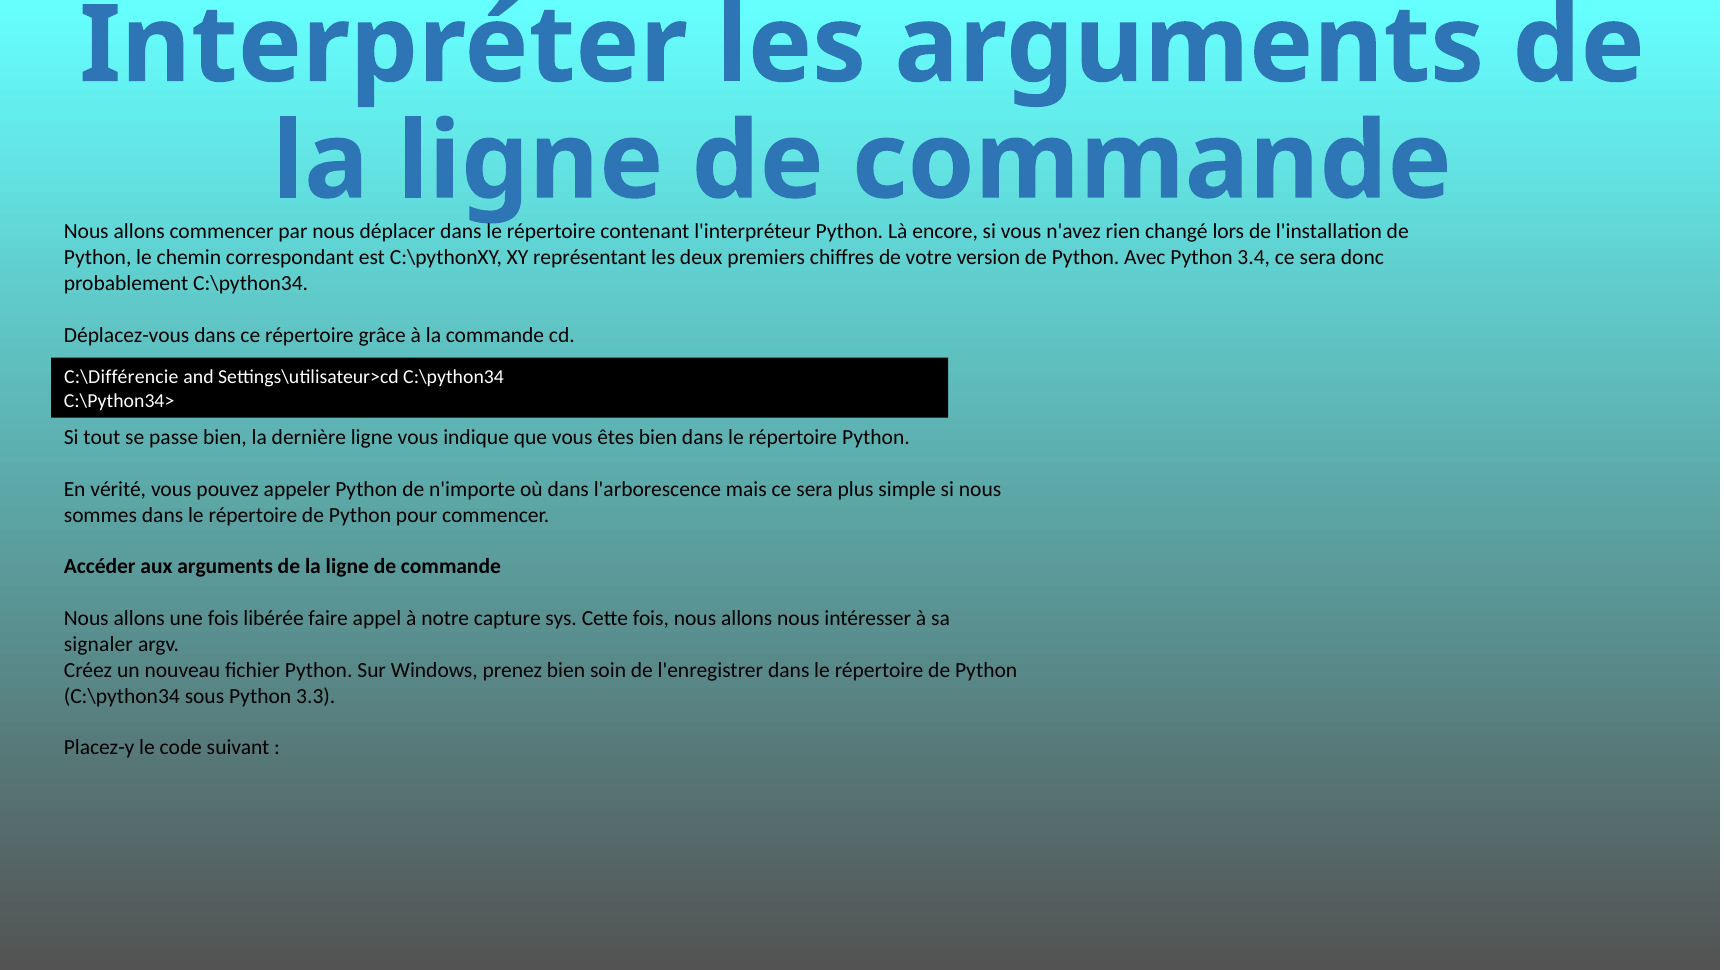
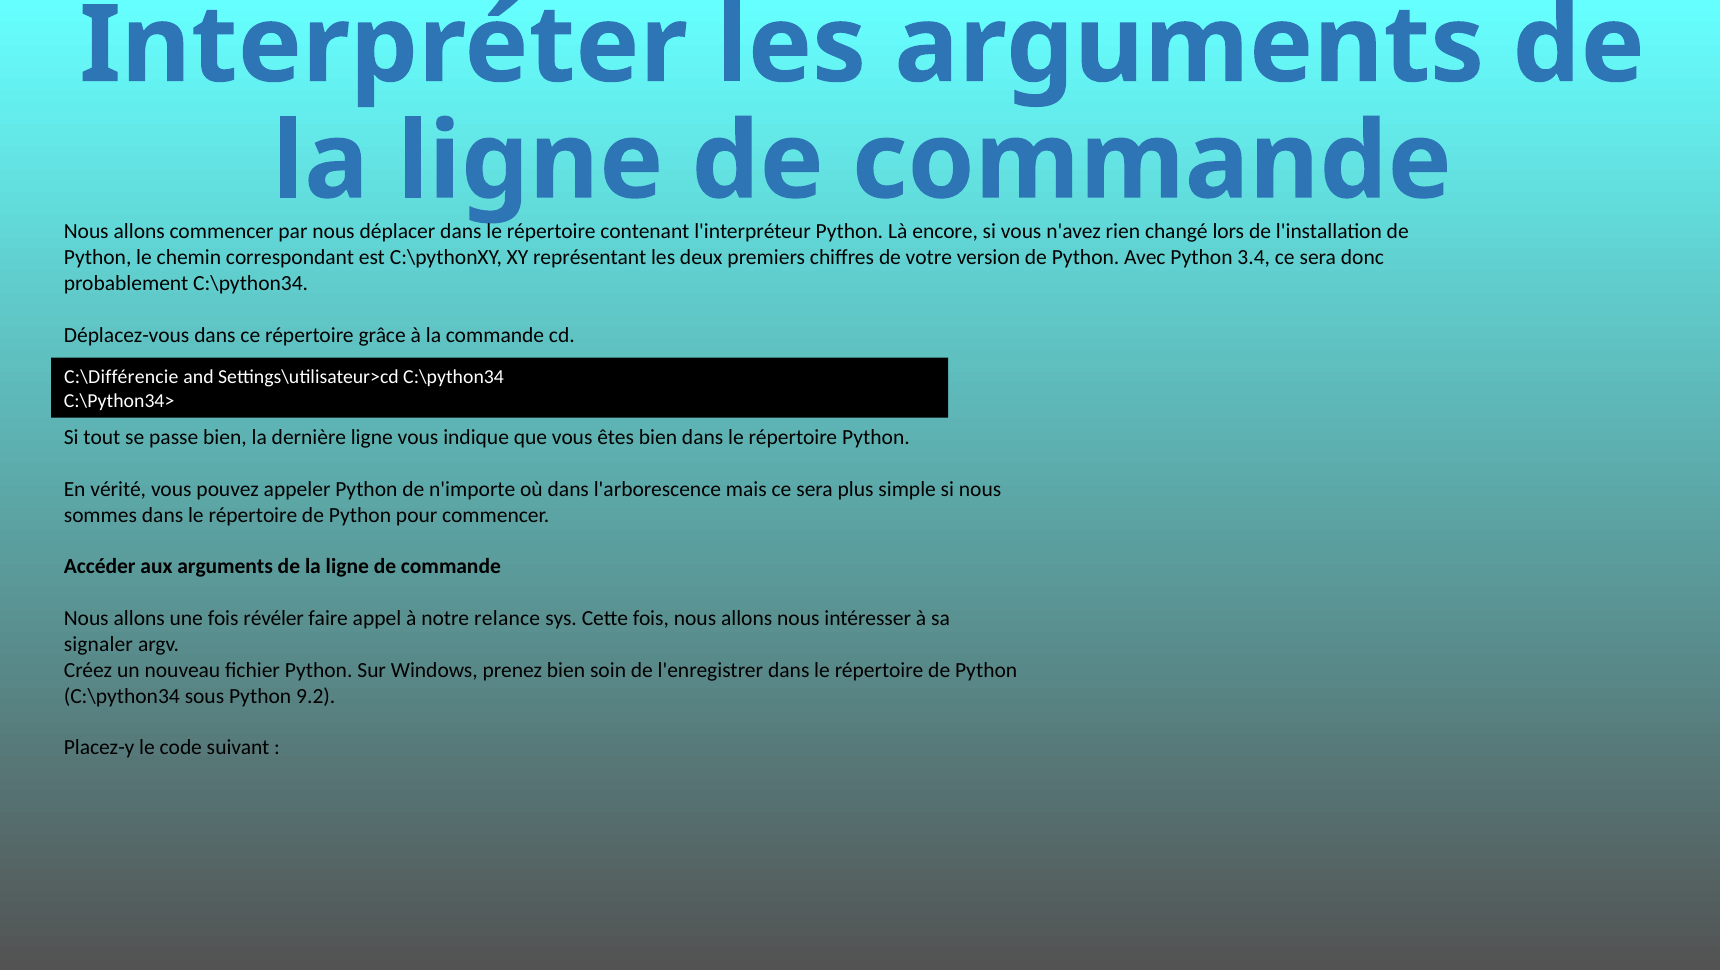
libérée: libérée -> révéler
capture: capture -> relance
3.3: 3.3 -> 9.2
